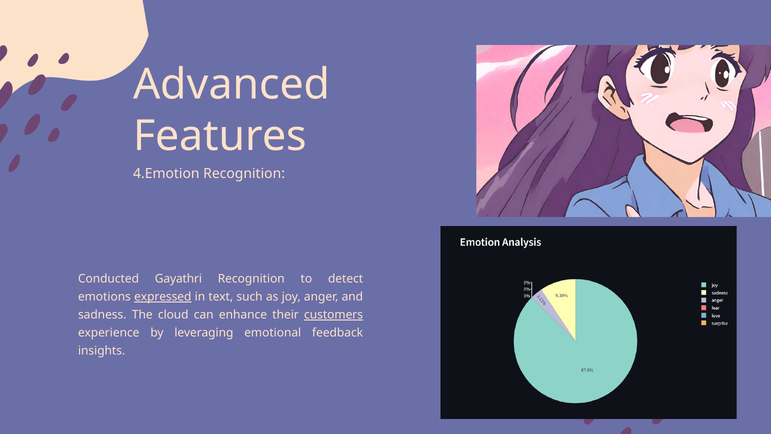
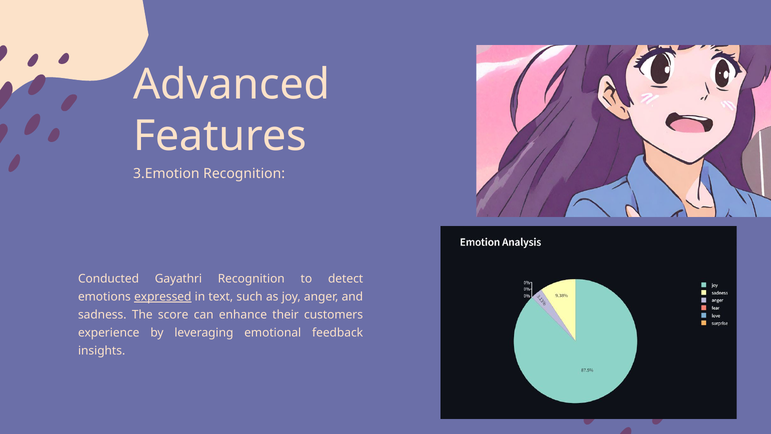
4.Emotion: 4.Emotion -> 3.Emotion
cloud: cloud -> score
customers underline: present -> none
